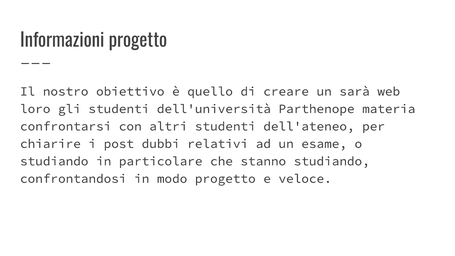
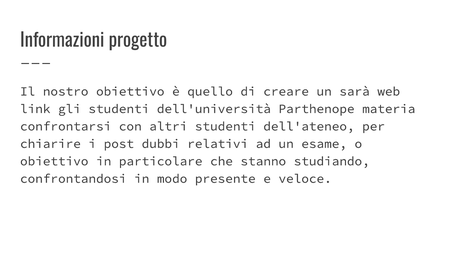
loro: loro -> link
studiando at (54, 161): studiando -> obiettivo
modo progetto: progetto -> presente
